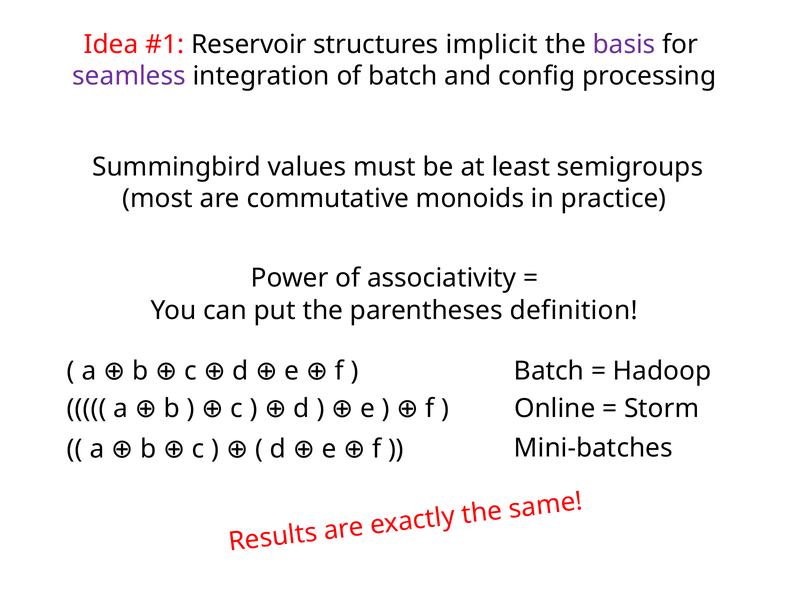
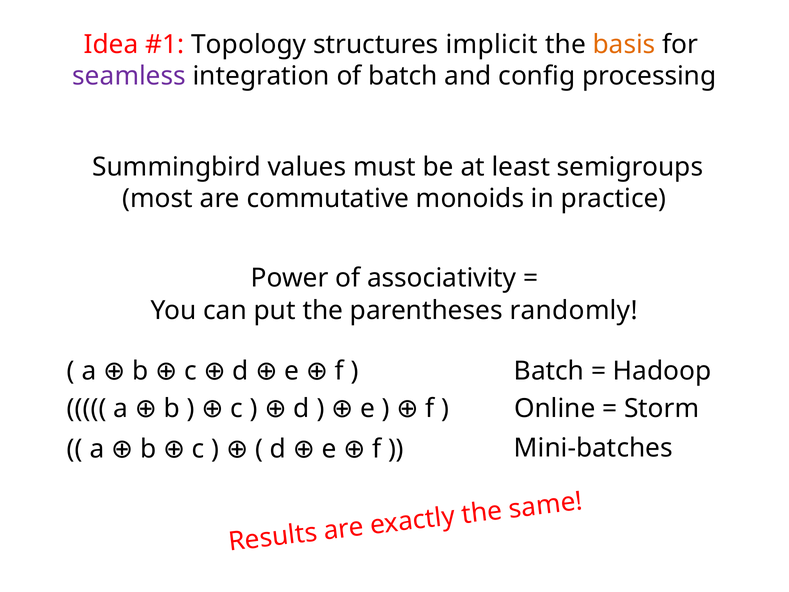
Reservoir: Reservoir -> Topology
basis colour: purple -> orange
definition: definition -> randomly
